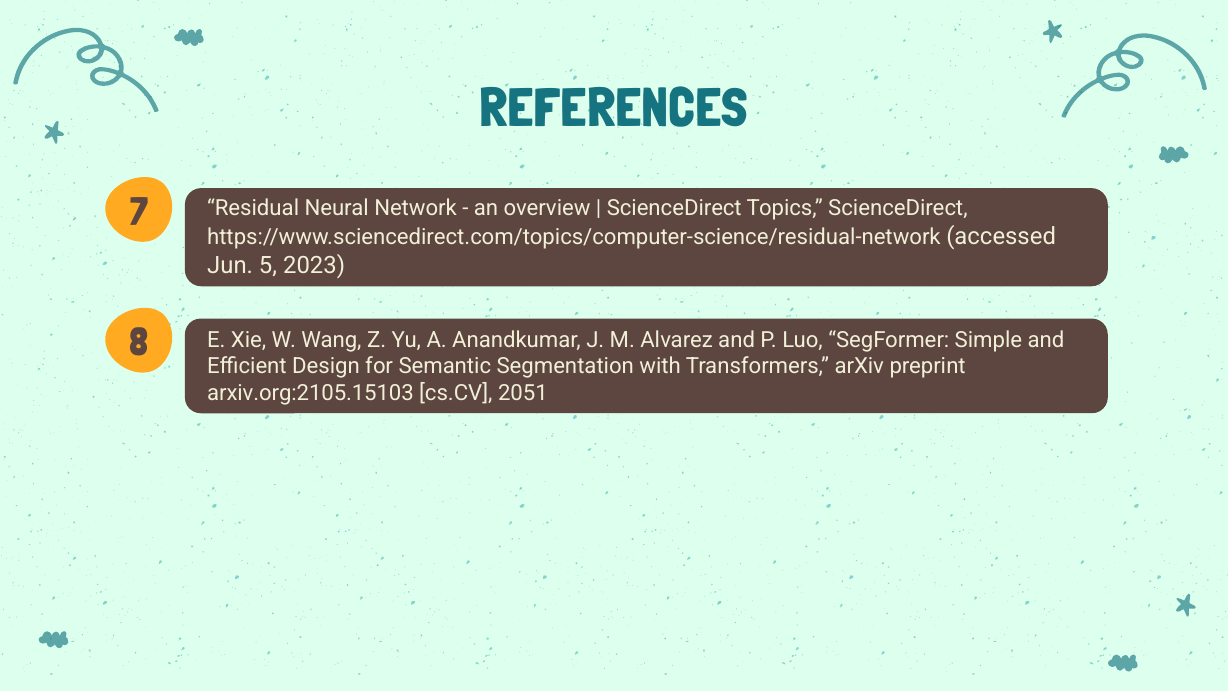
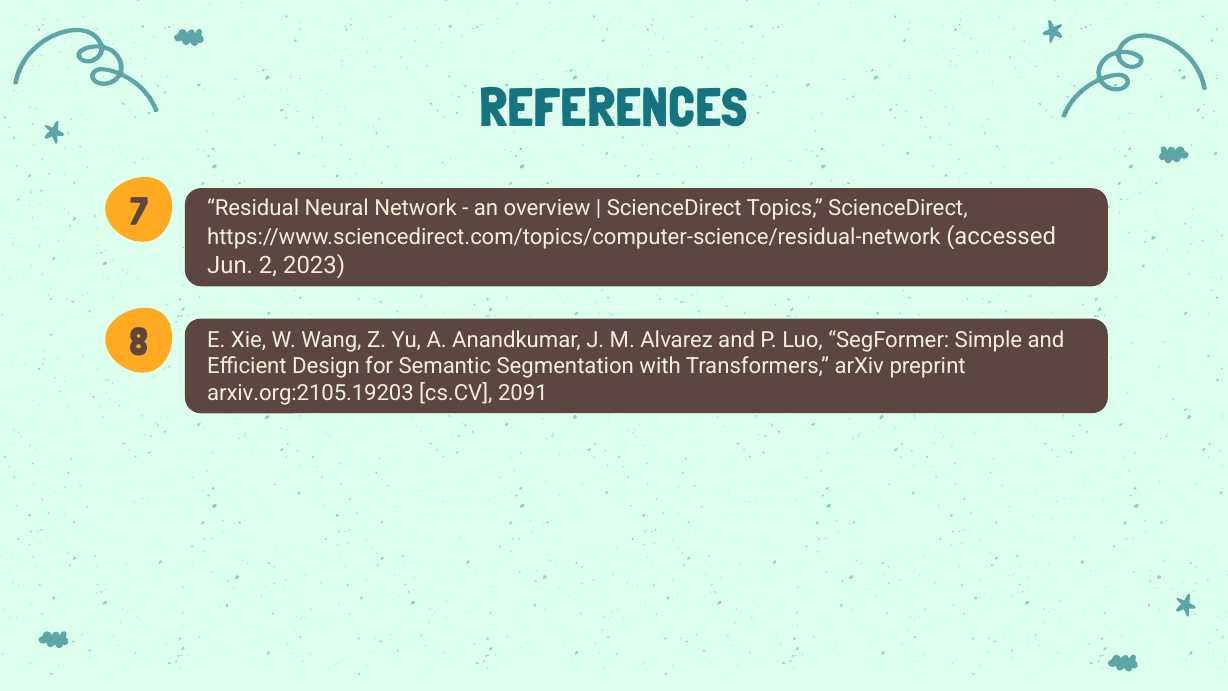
5: 5 -> 2
arxiv.org:2105.15103: arxiv.org:2105.15103 -> arxiv.org:2105.19203
2051: 2051 -> 2091
